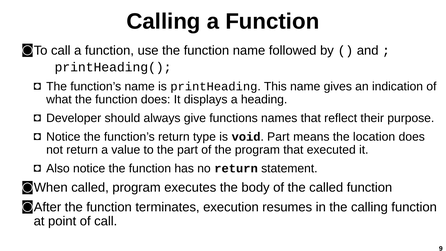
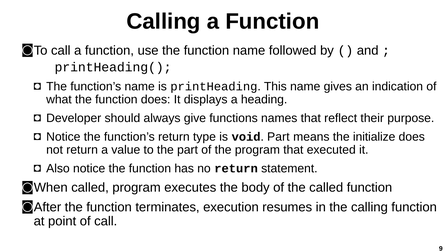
location: location -> initialize
